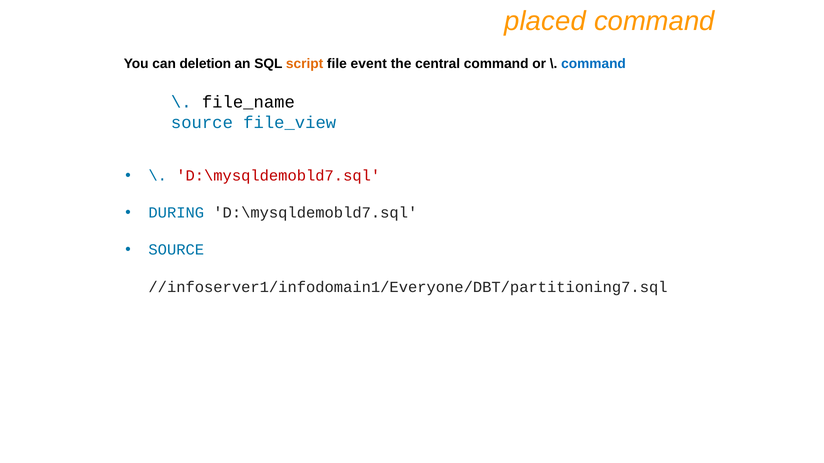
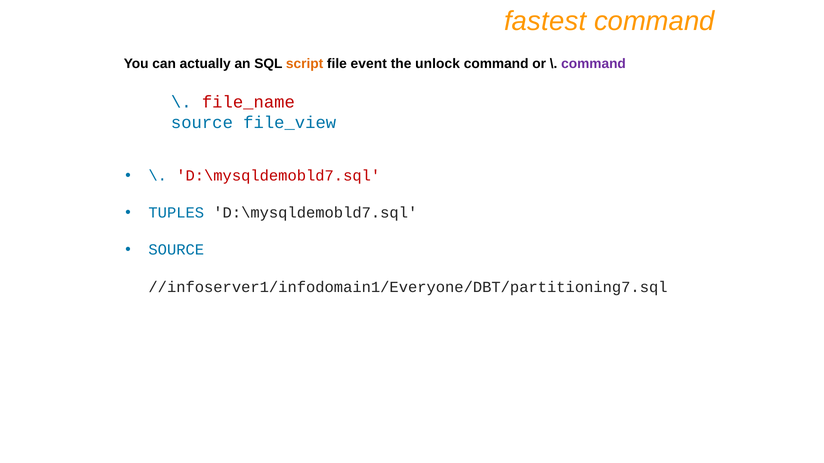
placed: placed -> fastest
deletion: deletion -> actually
central: central -> unlock
command at (594, 64) colour: blue -> purple
file_name colour: black -> red
DURING: DURING -> TUPLES
